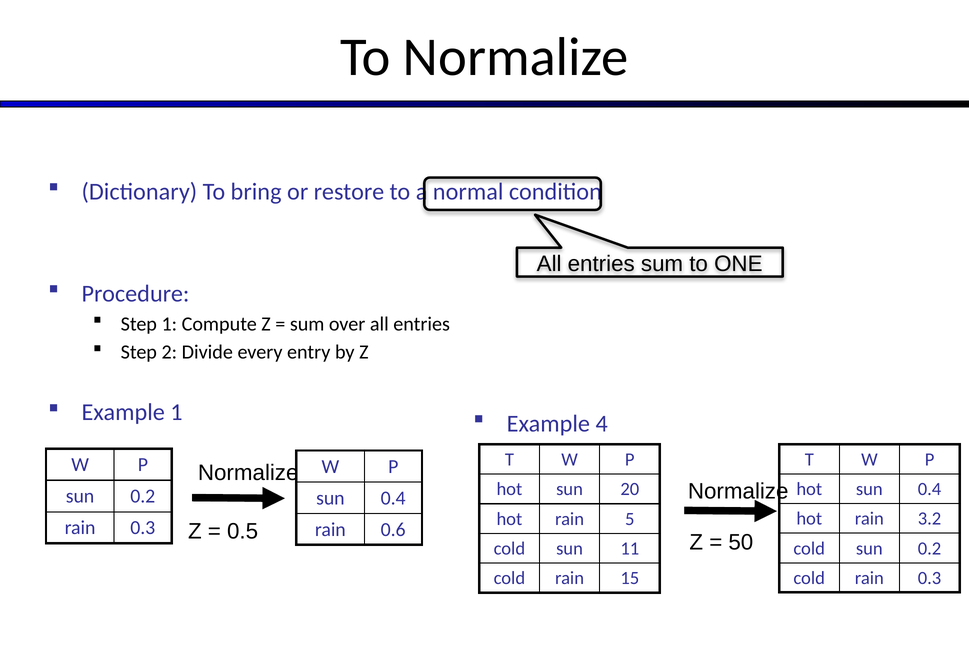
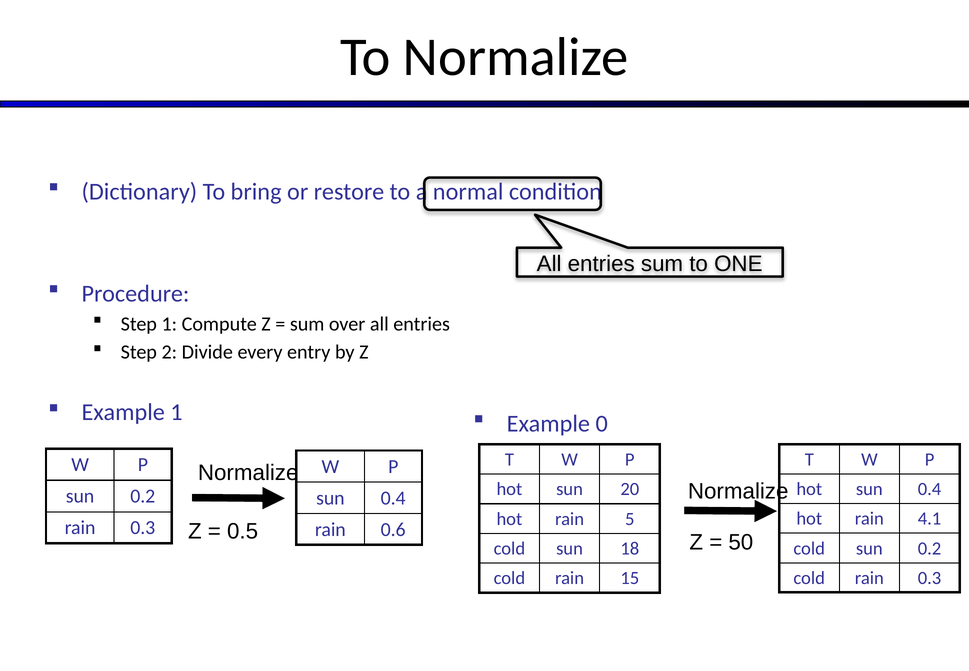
4: 4 -> 0
3.2: 3.2 -> 4.1
11: 11 -> 18
